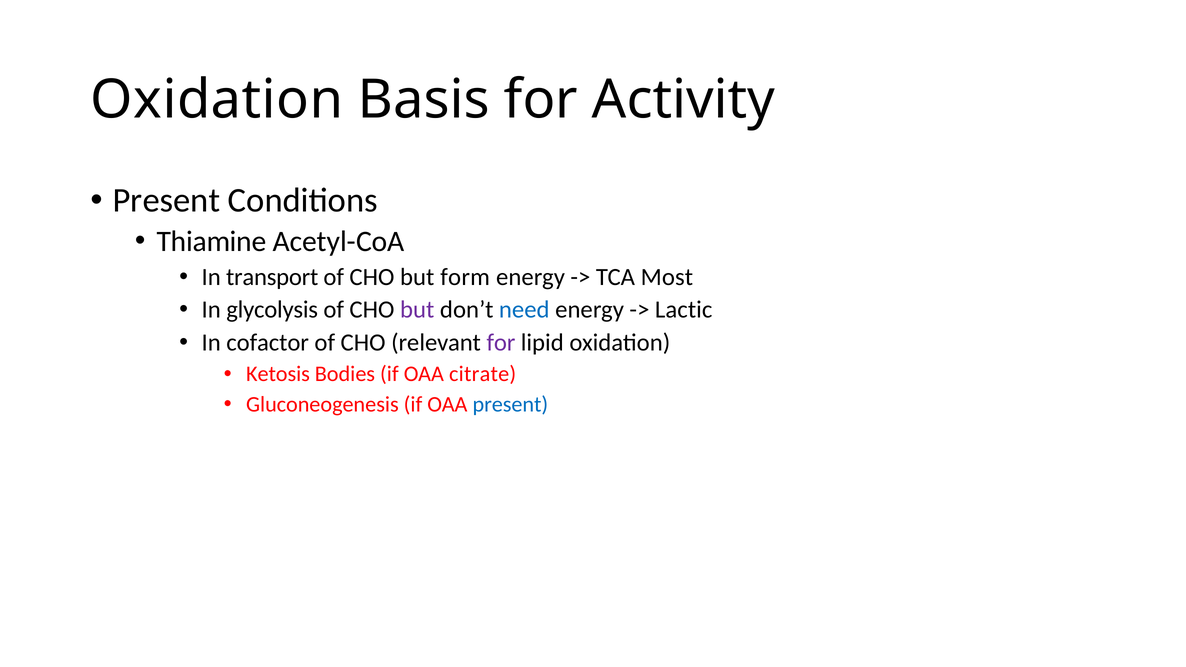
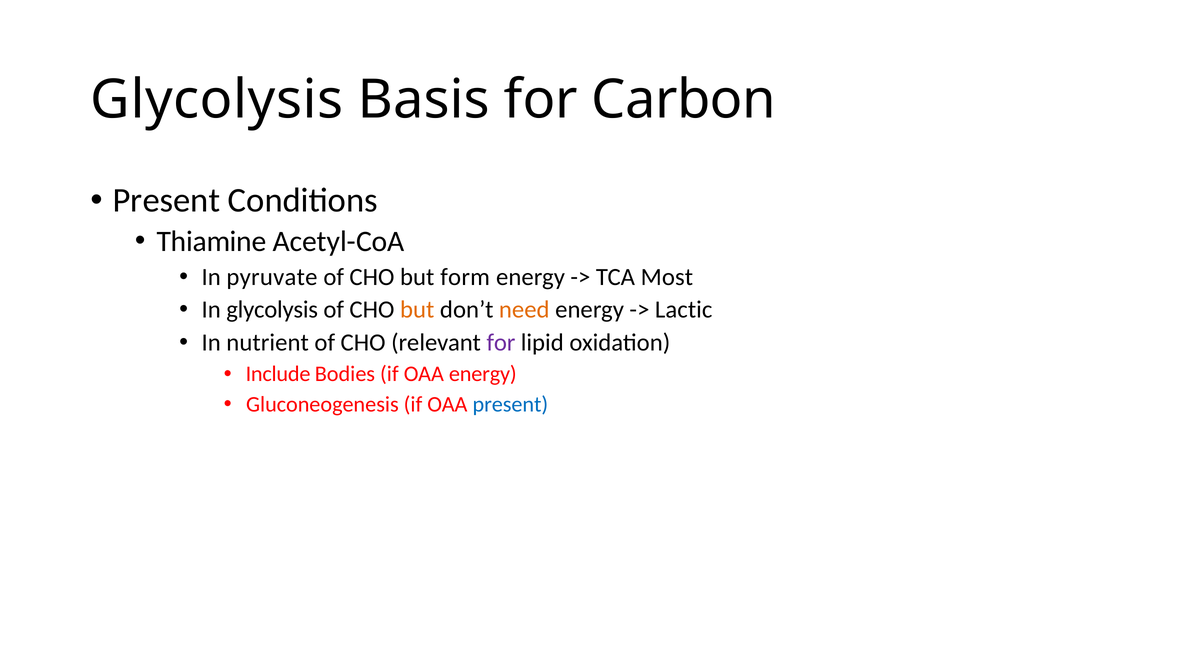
Oxidation at (217, 100): Oxidation -> Glycolysis
Activity: Activity -> Carbon
transport: transport -> pyruvate
but at (417, 310) colour: purple -> orange
need colour: blue -> orange
cofactor: cofactor -> nutrient
Ketosis: Ketosis -> Include
OAA citrate: citrate -> energy
